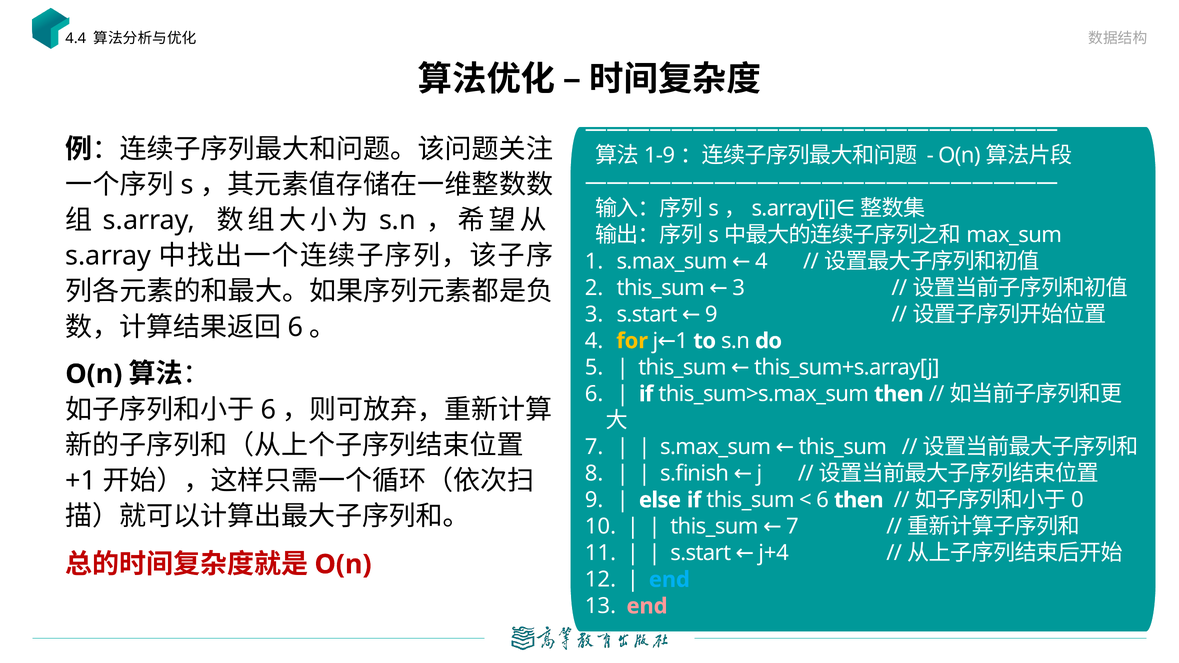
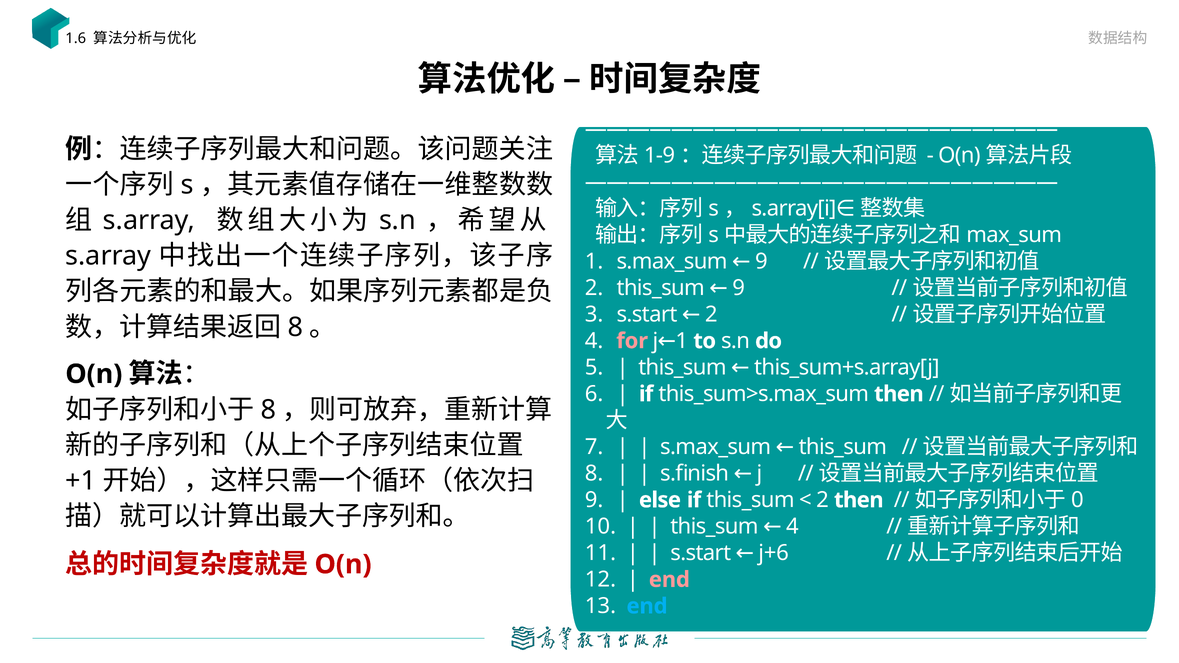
4.4: 4.4 -> 1.6
s.max_sum 4: 4 -> 9
this_sum 3: 3 -> 9
s.start 9: 9 -> 2
6 at (295, 327): 6 -> 8
for colour: yellow -> pink
6 at (268, 410): 6 -> 8
6 at (822, 500): 6 -> 2
this_sum 7: 7 -> 4
j+4: j+4 -> j+6
end at (669, 580) colour: light blue -> pink
end at (647, 606) colour: pink -> light blue
